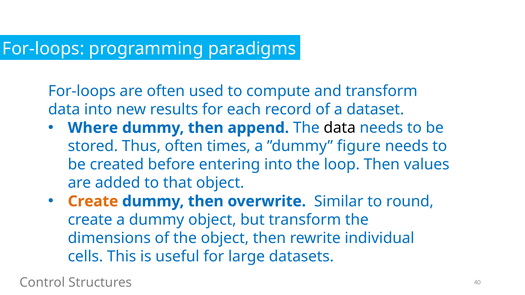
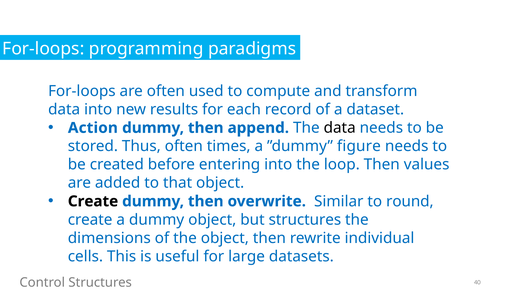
Where: Where -> Action
Create at (93, 202) colour: orange -> black
but transform: transform -> structures
